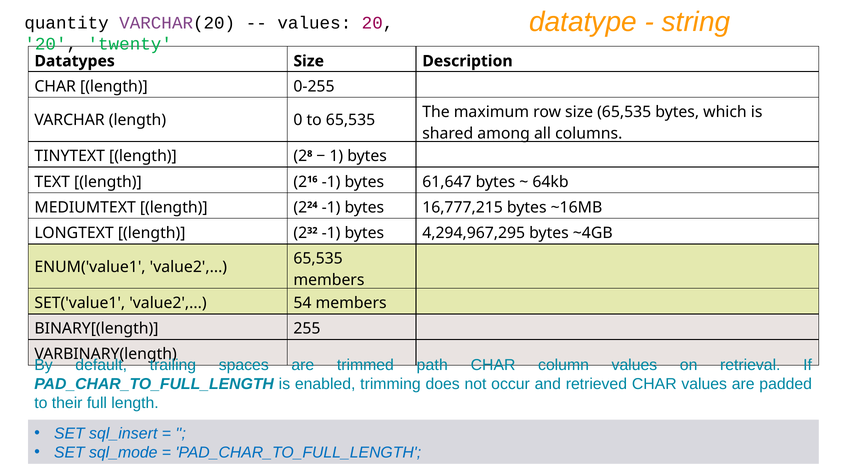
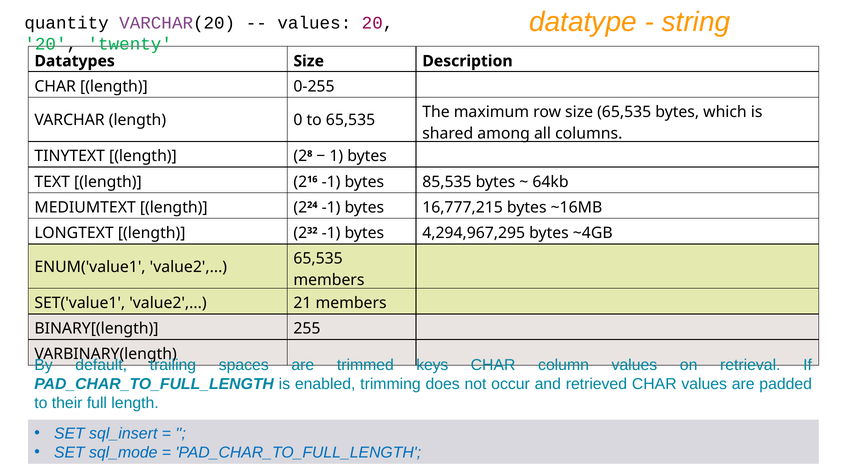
61,647: 61,647 -> 85,535
54: 54 -> 21
path: path -> keys
